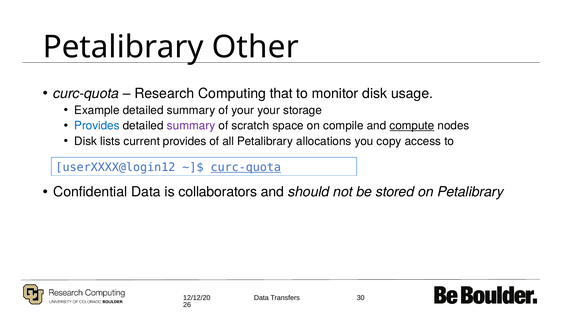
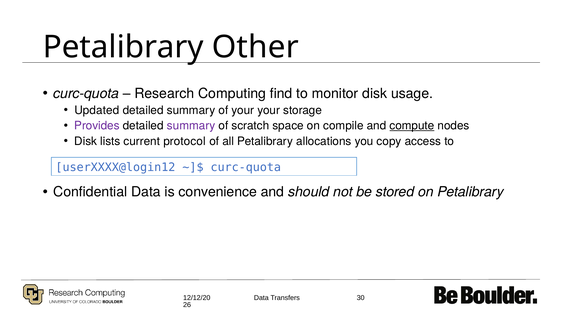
that: that -> find
Example: Example -> Updated
Provides at (97, 126) colour: blue -> purple
current provides: provides -> protocol
curc-quota at (246, 168) underline: present -> none
collaborators: collaborators -> convenience
